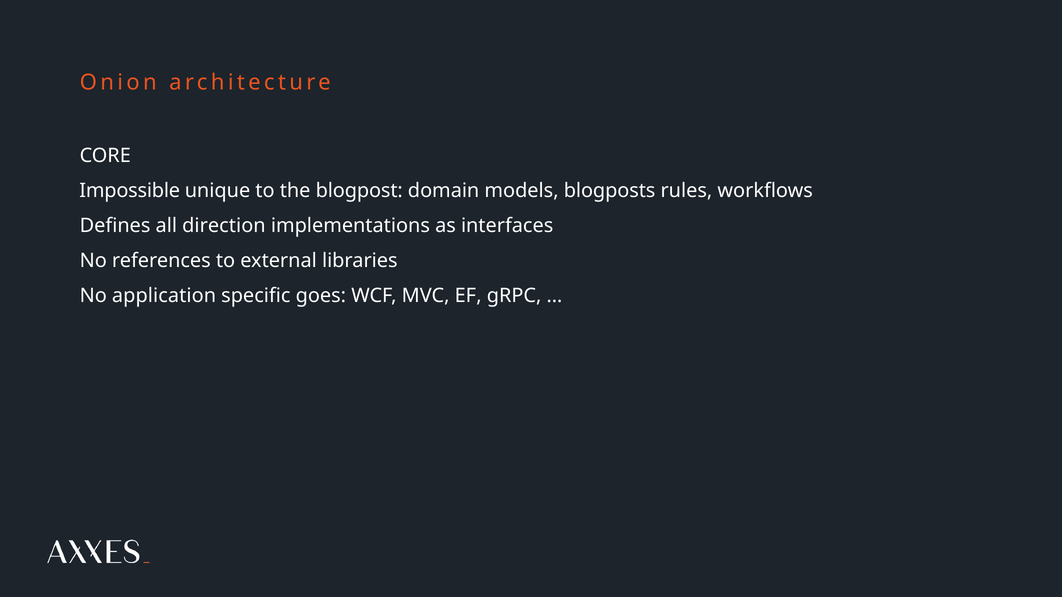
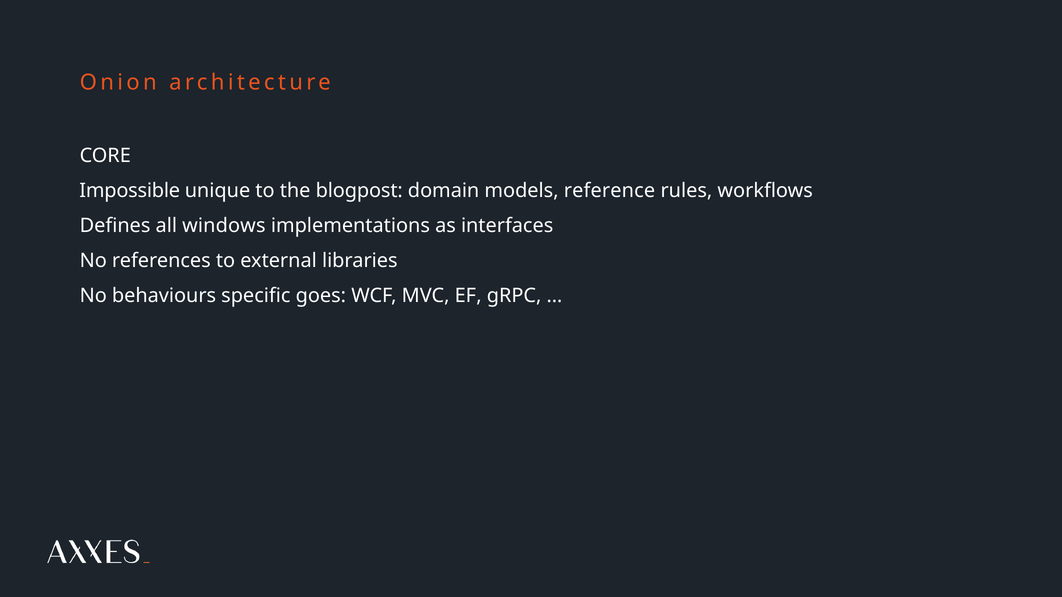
blogposts: blogposts -> reference
direction: direction -> windows
application: application -> behaviours
